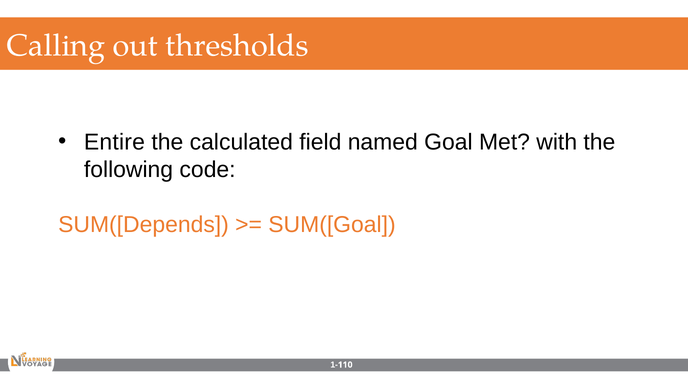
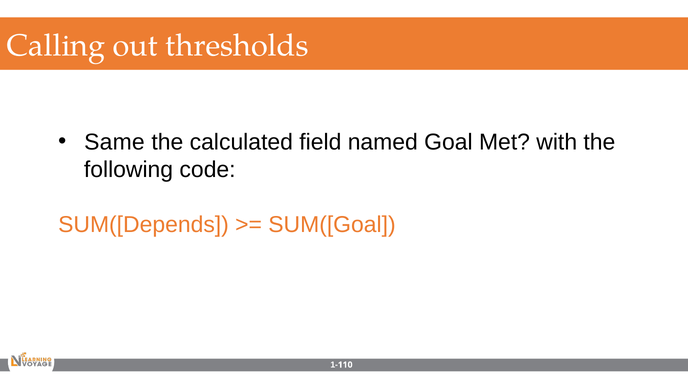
Entire: Entire -> Same
